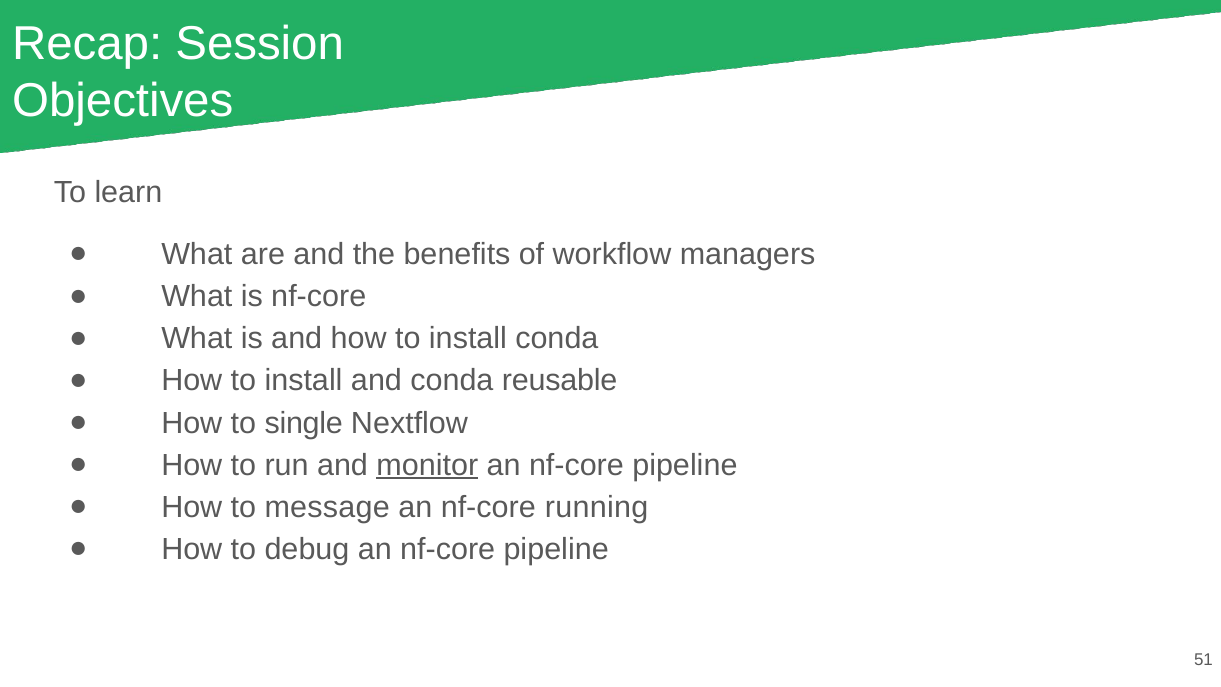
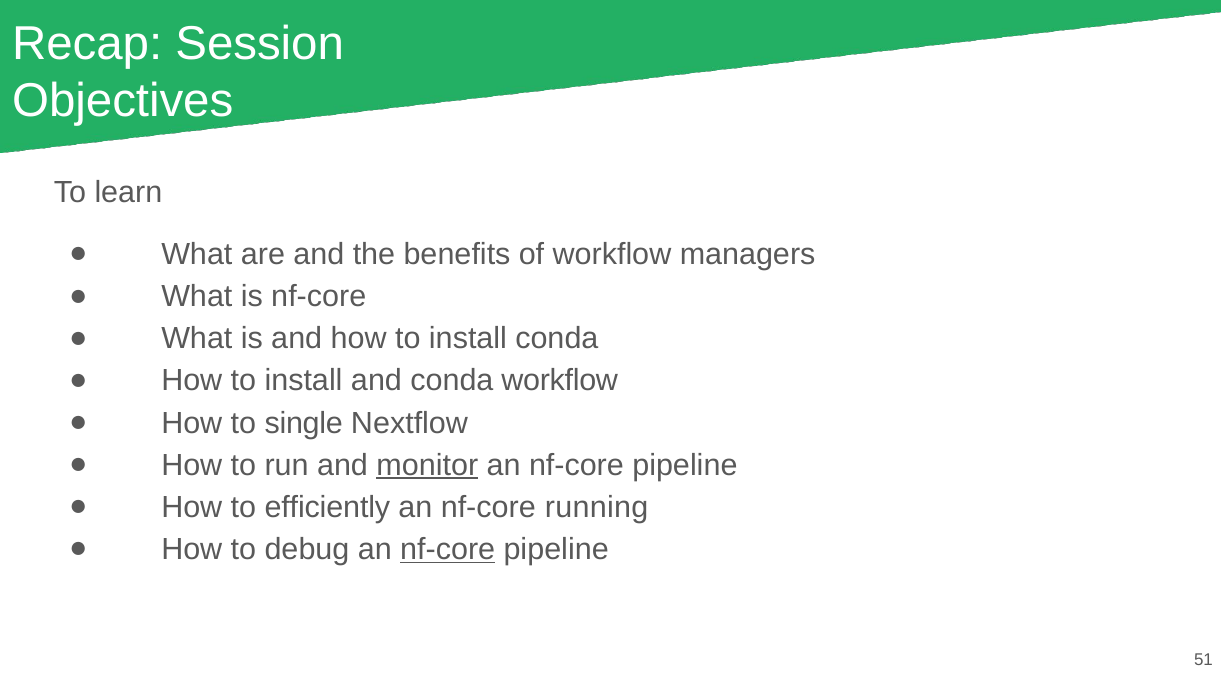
conda reusable: reusable -> workflow
message: message -> efficiently
nf-core at (448, 549) underline: none -> present
